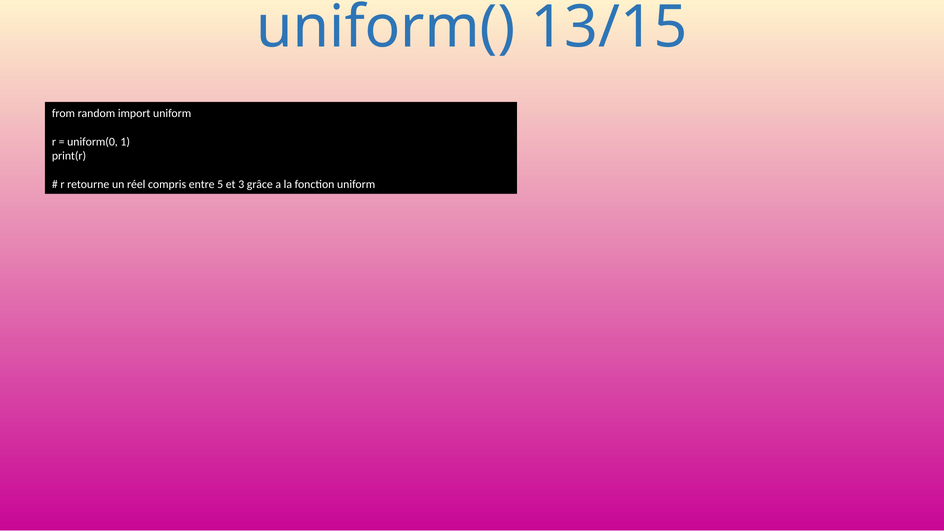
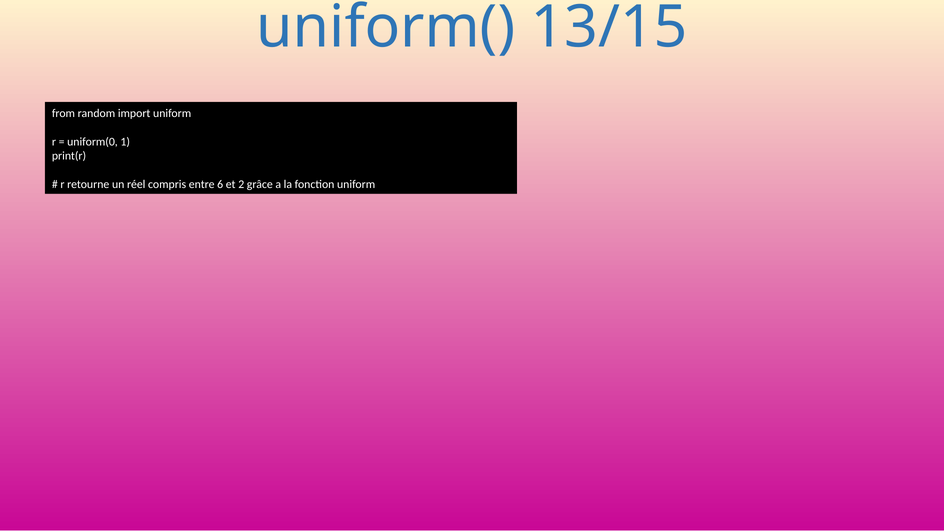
5: 5 -> 6
3: 3 -> 2
